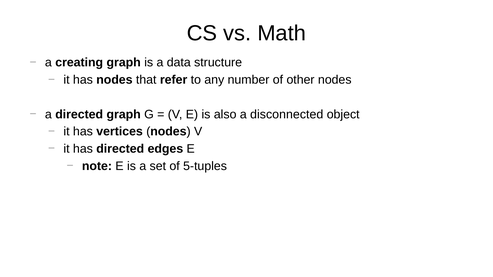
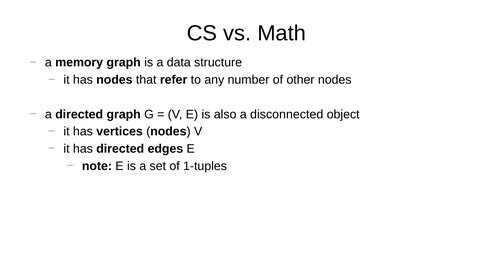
creating: creating -> memory
5-tuples: 5-tuples -> 1-tuples
